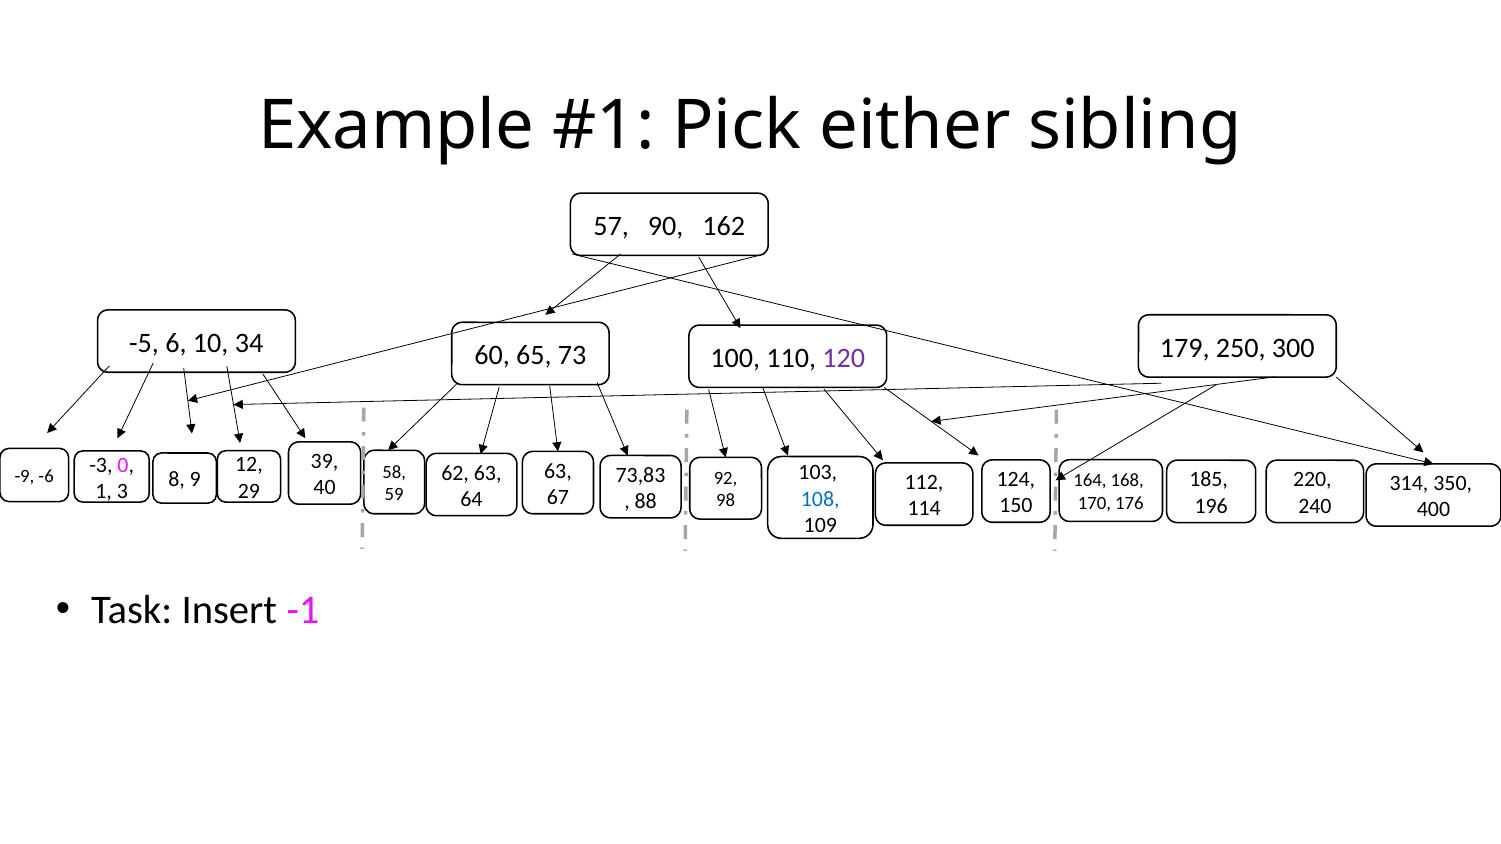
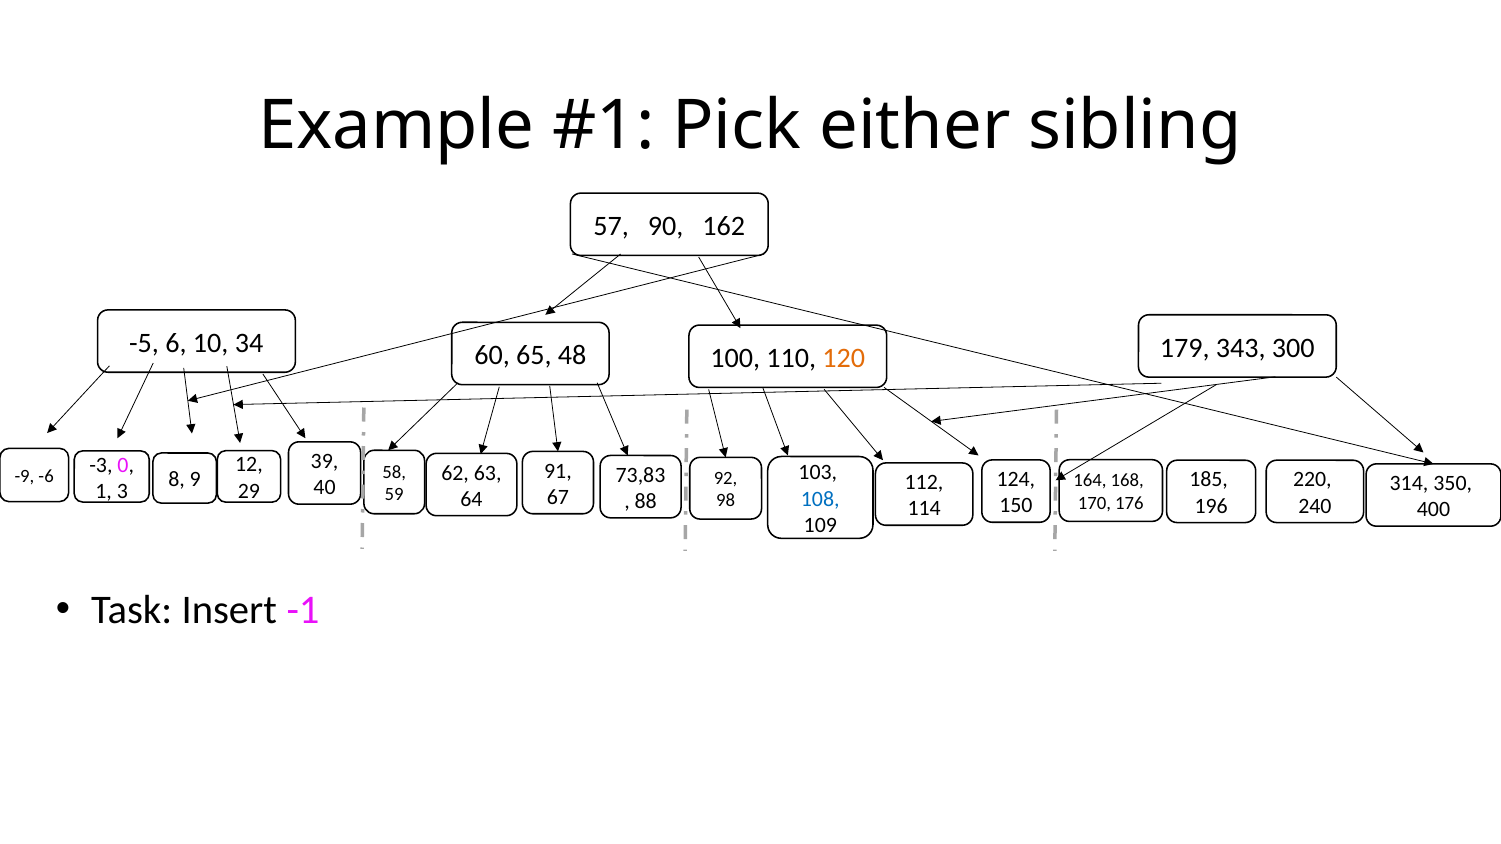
73: 73 -> 48
120 colour: purple -> orange
250: 250 -> 343
63 at (558, 471): 63 -> 91
